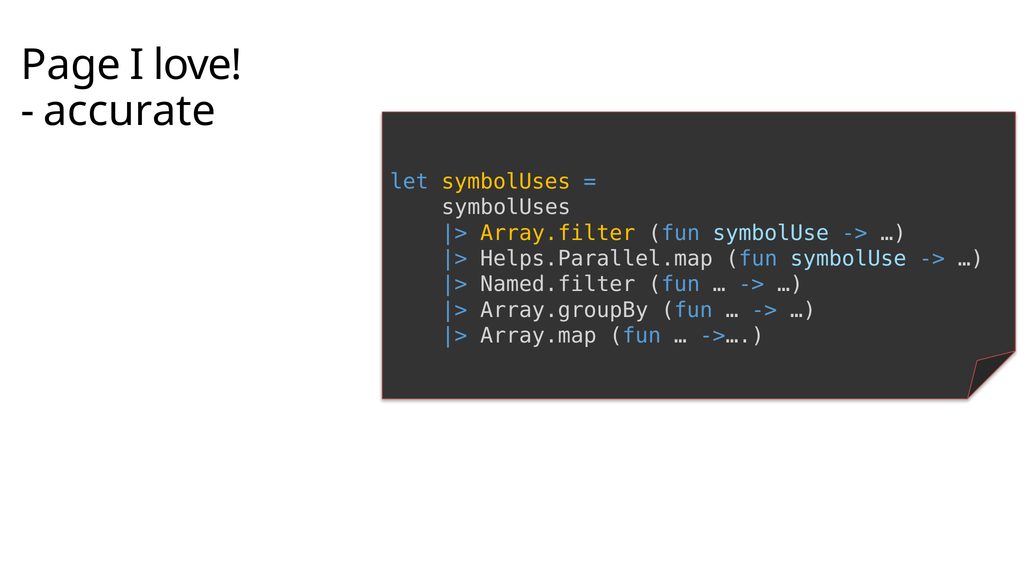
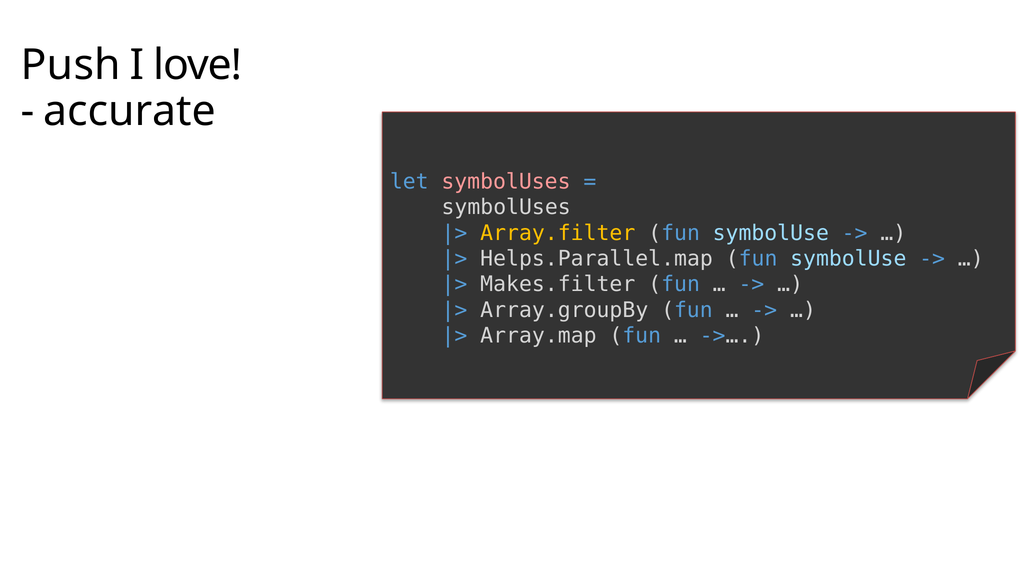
Page: Page -> Push
symbolUses at (506, 182) colour: yellow -> pink
Named.filter: Named.filter -> Makes.filter
